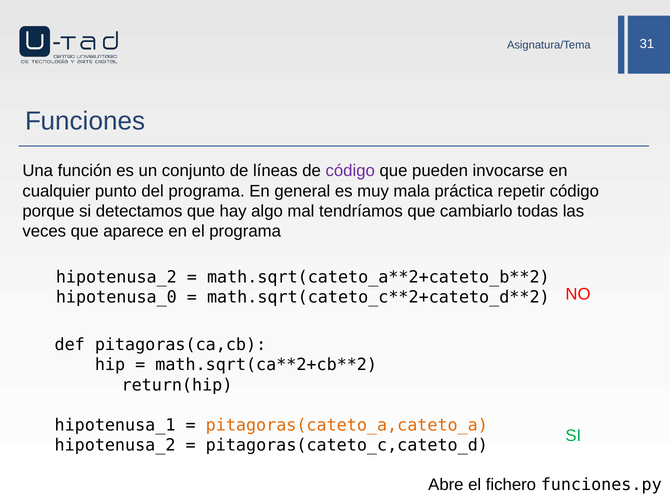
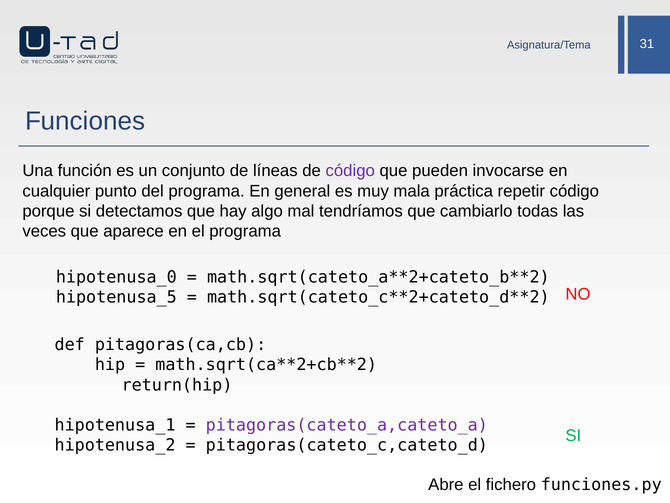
hipotenusa_2 at (116, 277): hipotenusa_2 -> hipotenusa_0
hipotenusa_0: hipotenusa_0 -> hipotenusa_5
pitagoras(cateto_a,cateto_a colour: orange -> purple
